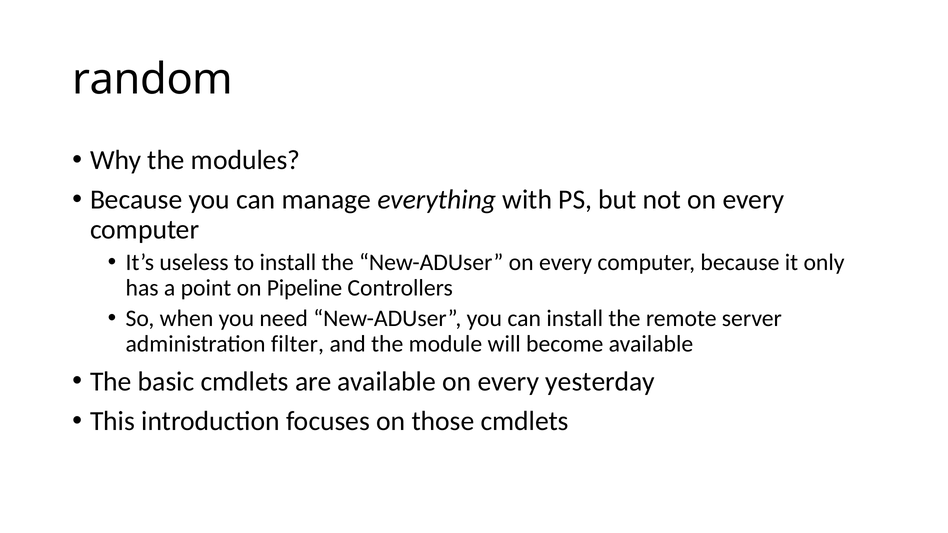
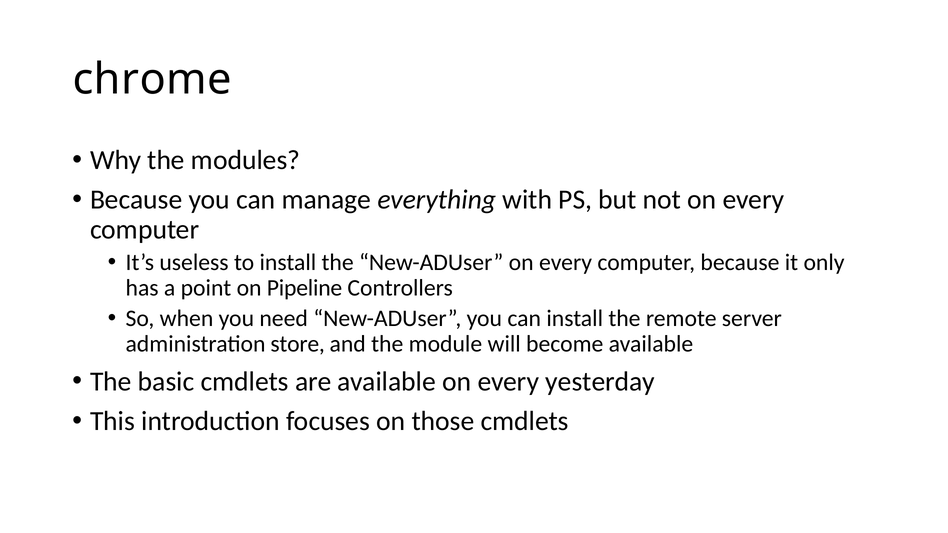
random: random -> chrome
filter: filter -> store
